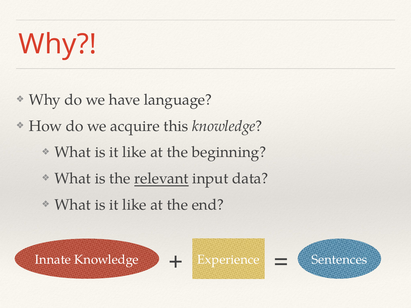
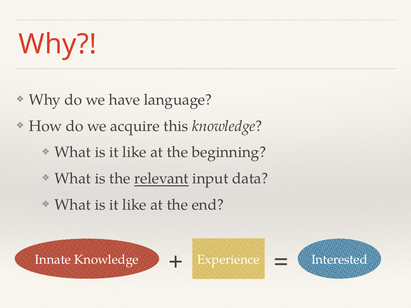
Sentences: Sentences -> Interested
